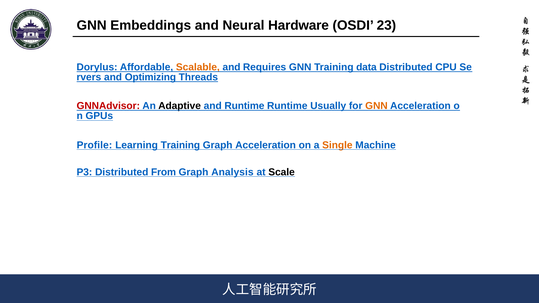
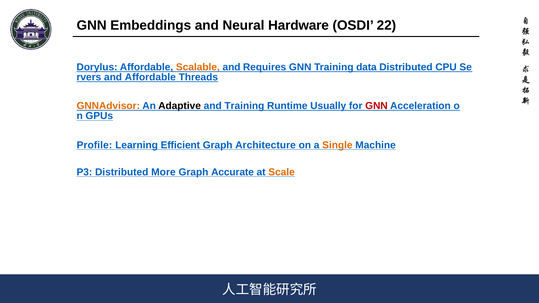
23: 23 -> 22
and Optimizing: Optimizing -> Affordable
GNNAdvisor colour: red -> orange
and Runtime: Runtime -> Training
GNN at (376, 106) colour: orange -> red
Learning Training: Training -> Efficient
Graph Acceleration: Acceleration -> Architecture
From: From -> More
Analysis: Analysis -> Accurate
Scale colour: black -> orange
